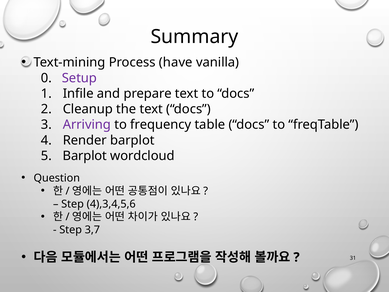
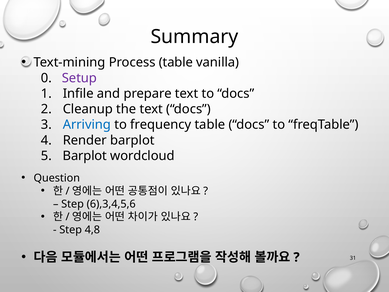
Process have: have -> table
Arriving colour: purple -> blue
4),3,4,5,6: 4),3,4,5,6 -> 6),3,4,5,6
3,7: 3,7 -> 4,8
